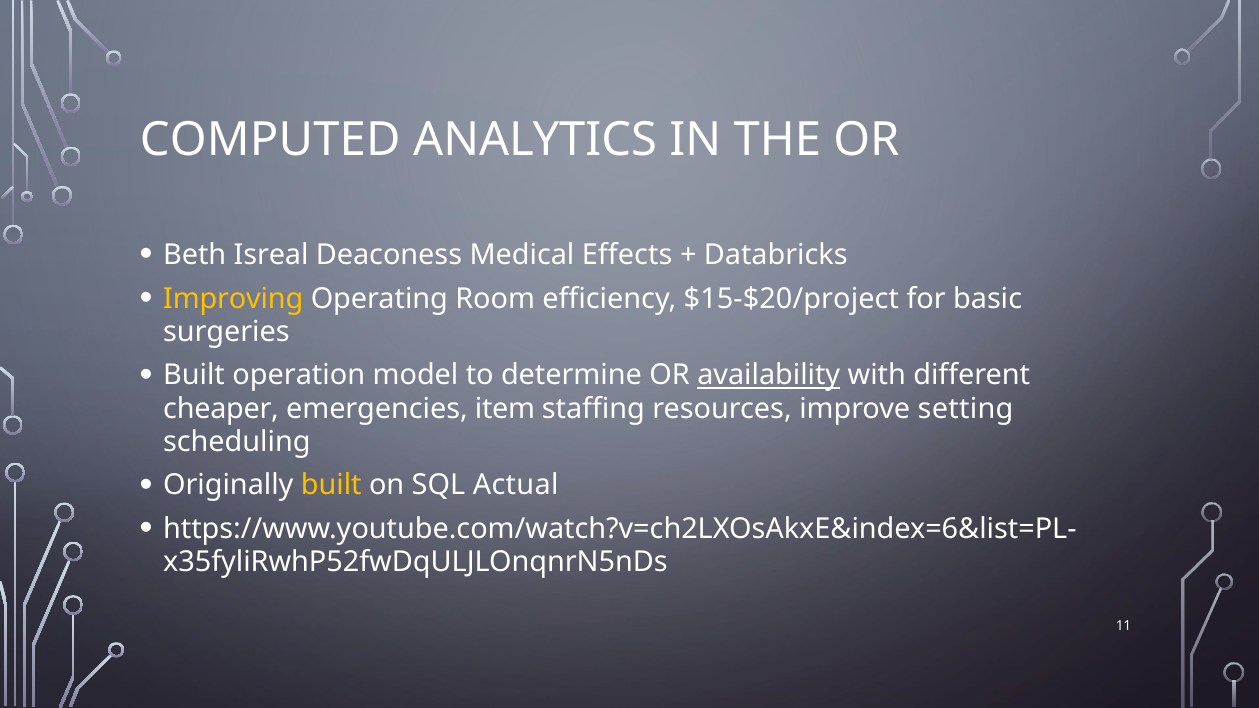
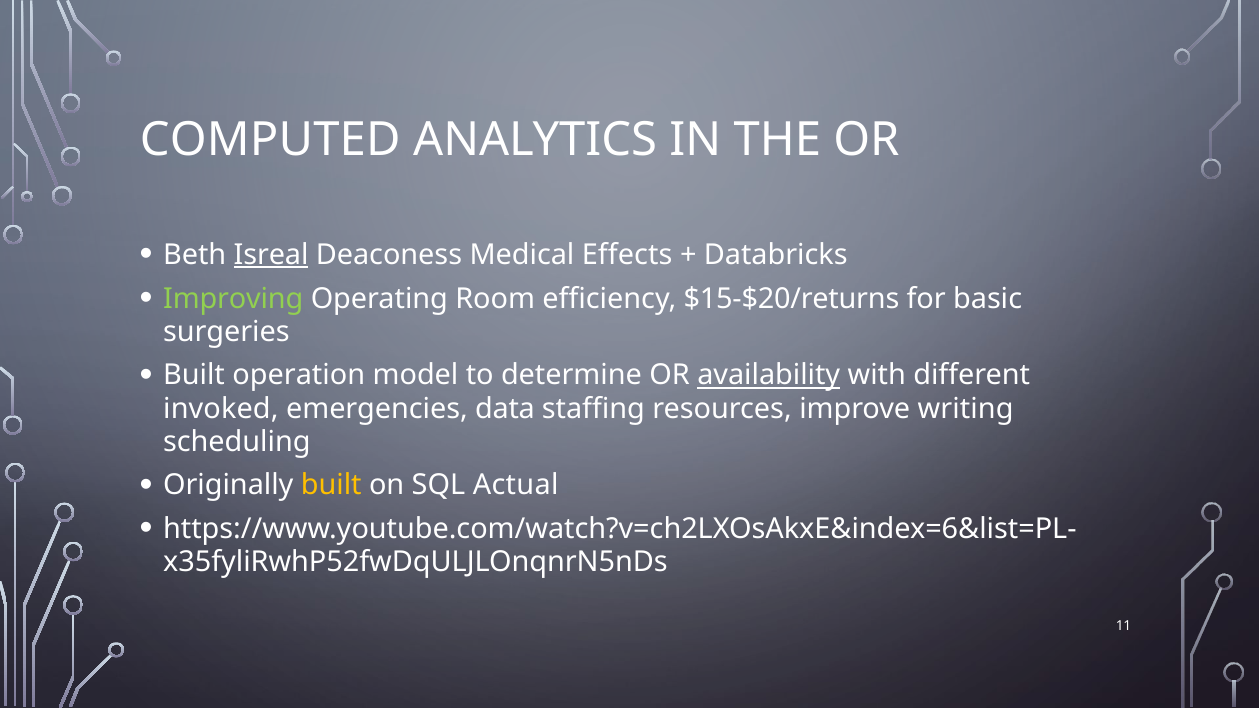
Isreal underline: none -> present
Improving colour: yellow -> light green
$15-$20/project: $15-$20/project -> $15-$20/returns
cheaper: cheaper -> invoked
item: item -> data
setting: setting -> writing
